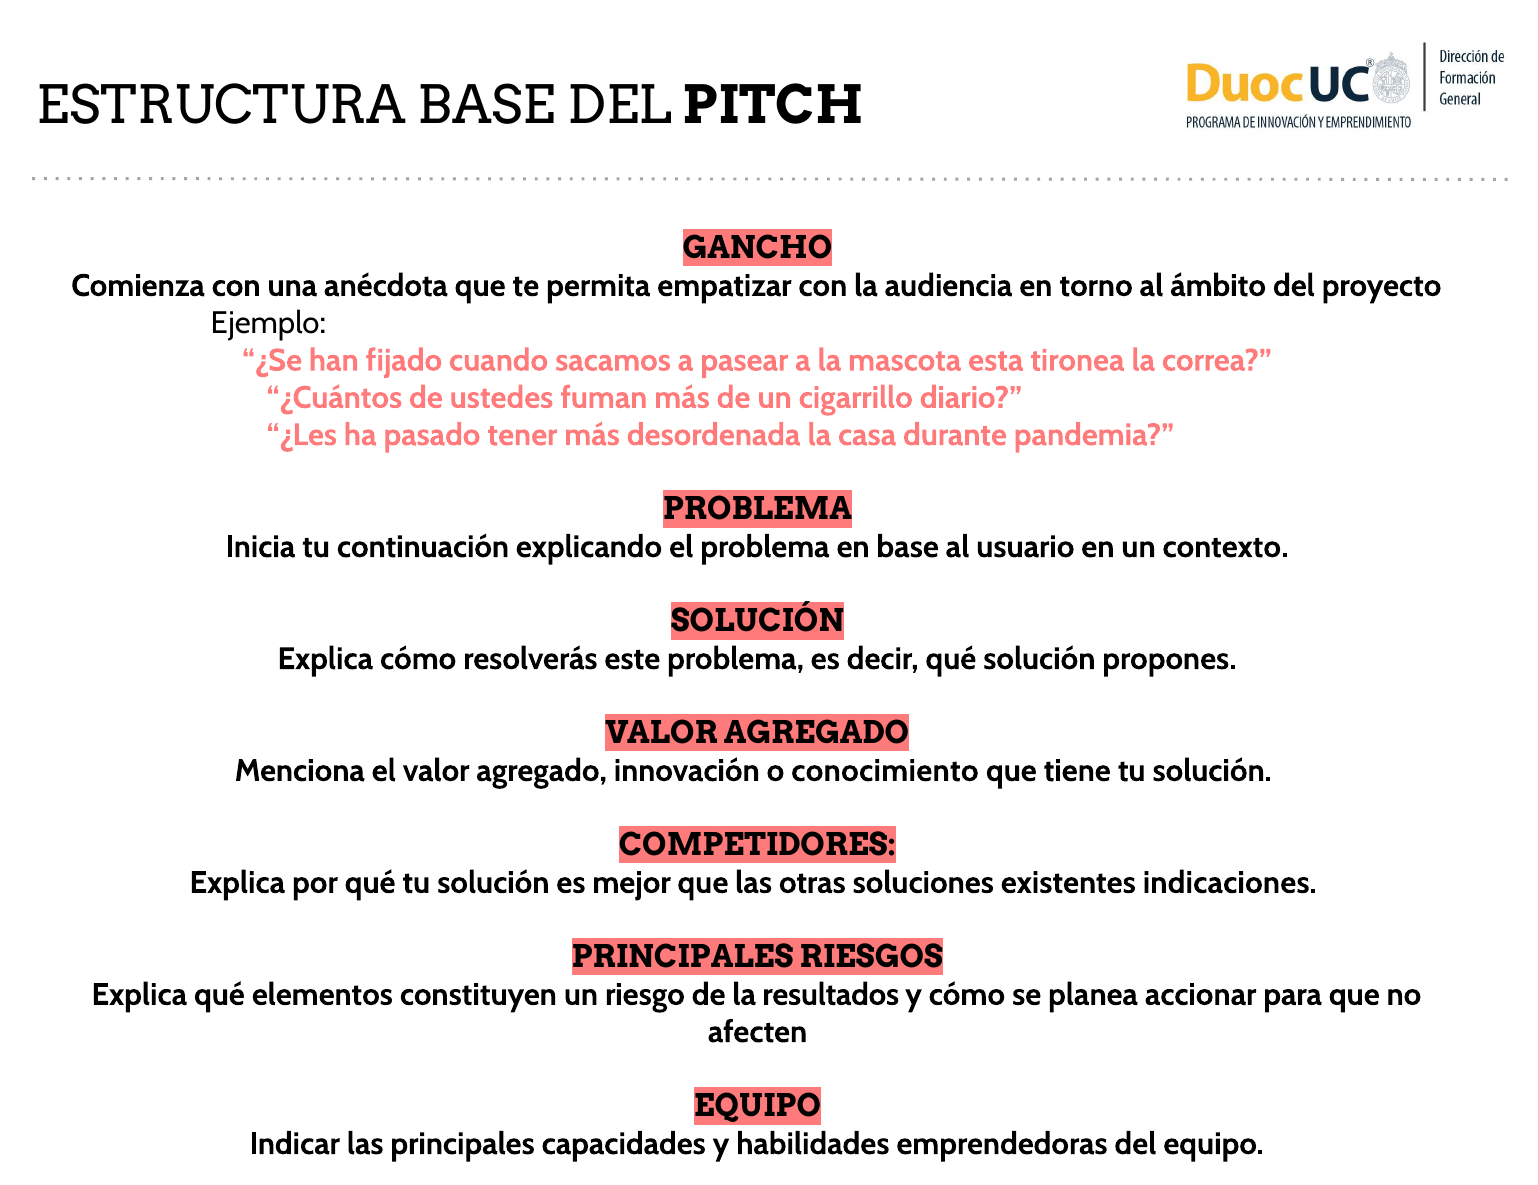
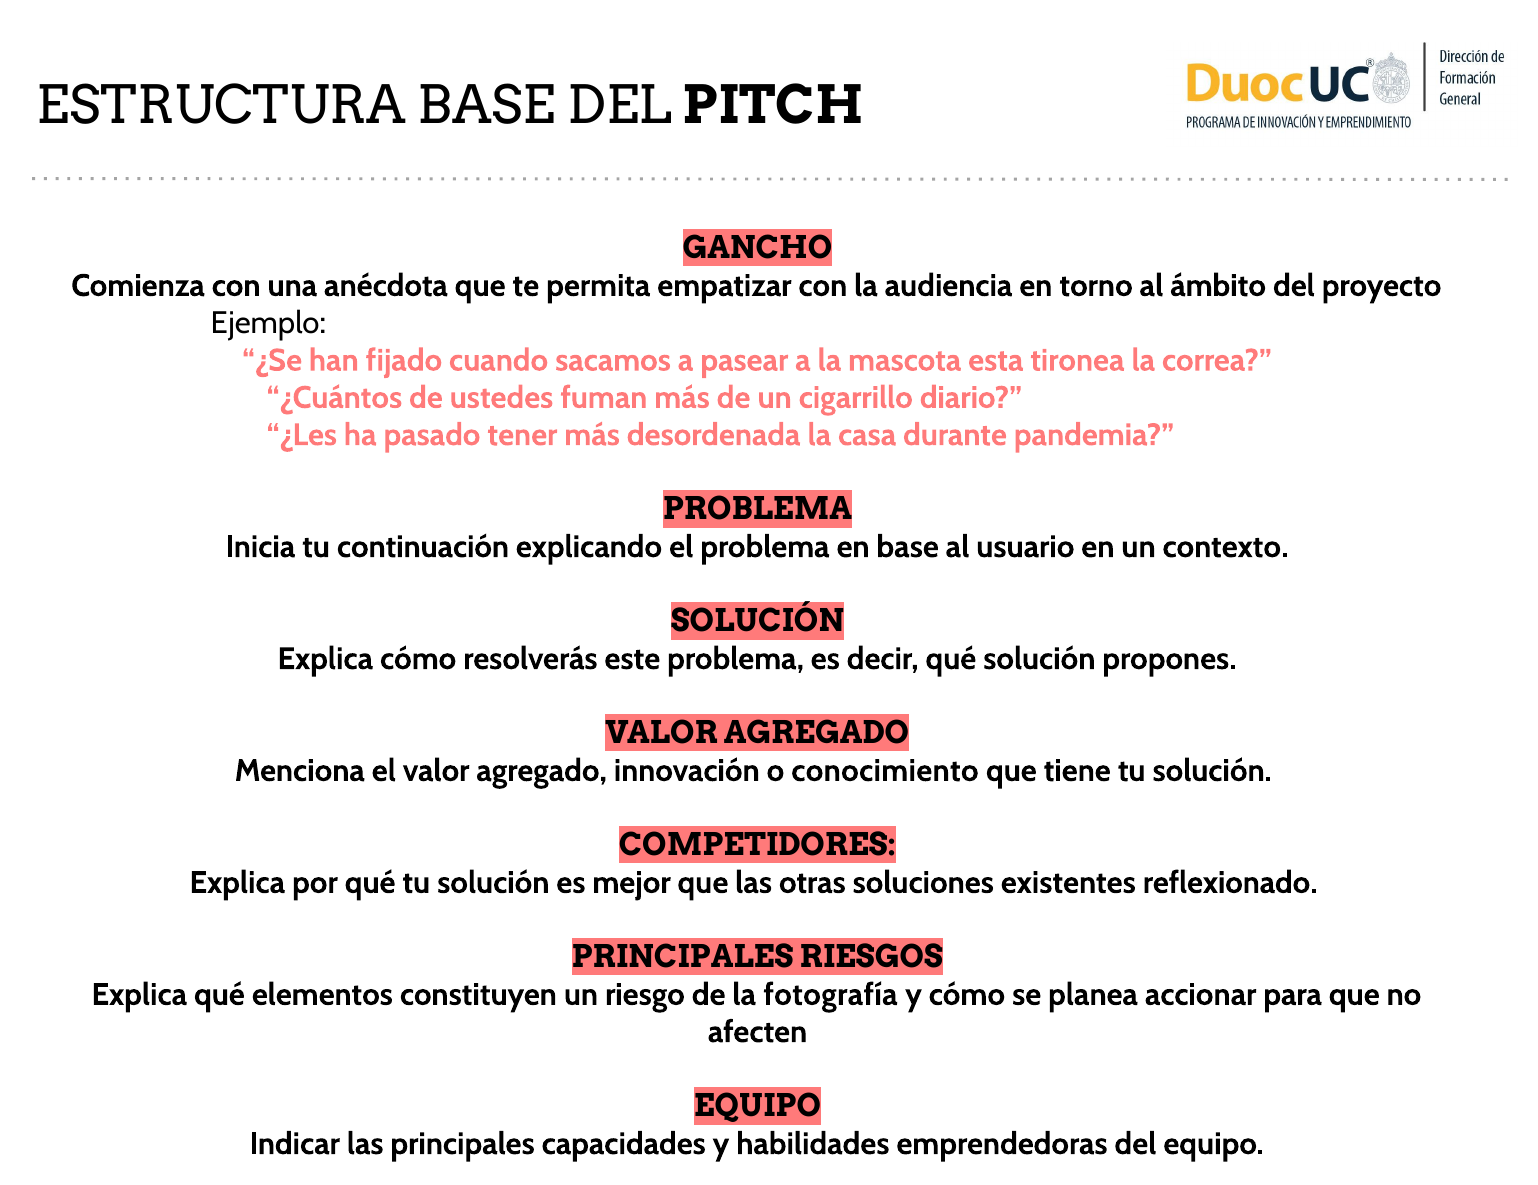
indicaciones: indicaciones -> reflexionado
resultados: resultados -> fotografía
